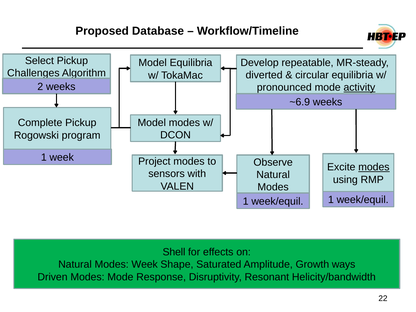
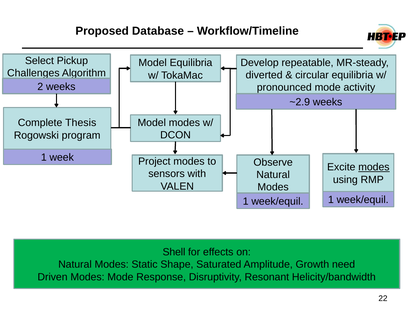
activity underline: present -> none
~6.9: ~6.9 -> ~2.9
Complete Pickup: Pickup -> Thesis
Modes Week: Week -> Static
ways: ways -> need
